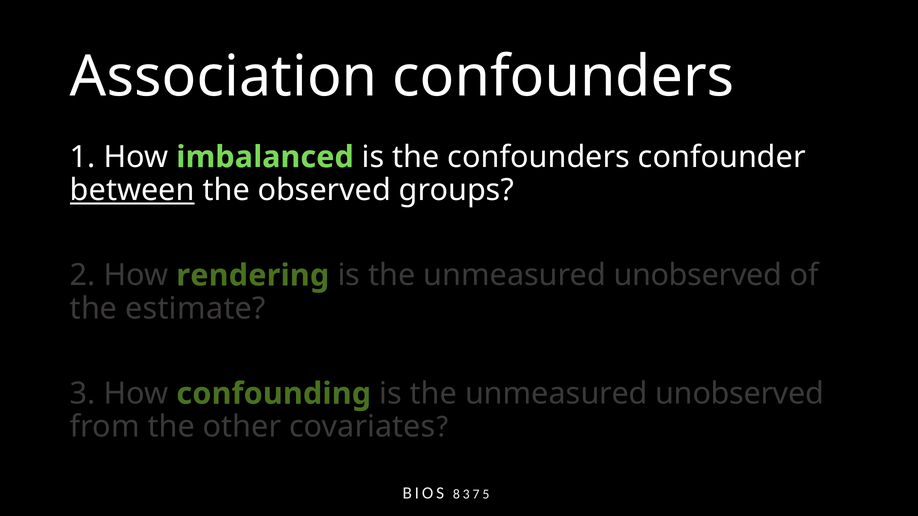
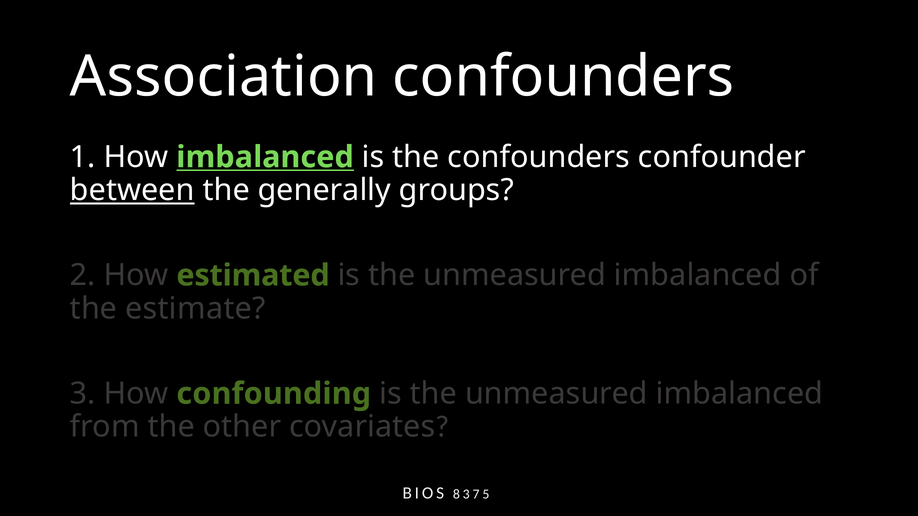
imbalanced at (265, 157) underline: none -> present
observed: observed -> generally
rendering: rendering -> estimated
unobserved at (698, 276): unobserved -> imbalanced
unobserved at (740, 394): unobserved -> imbalanced
